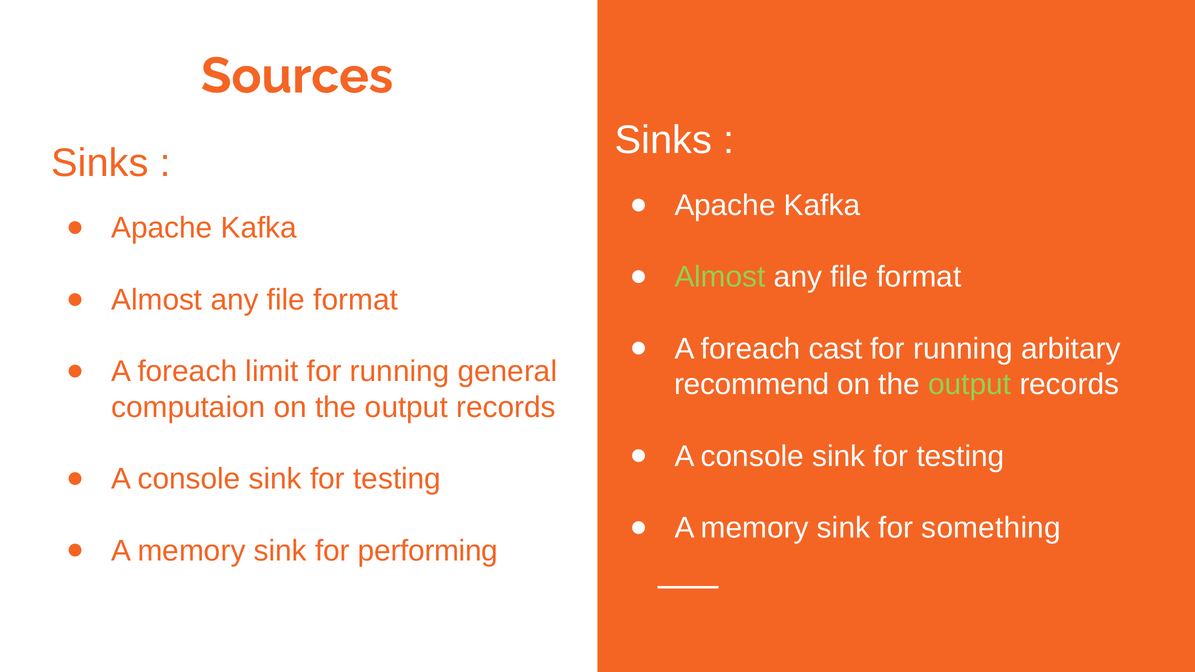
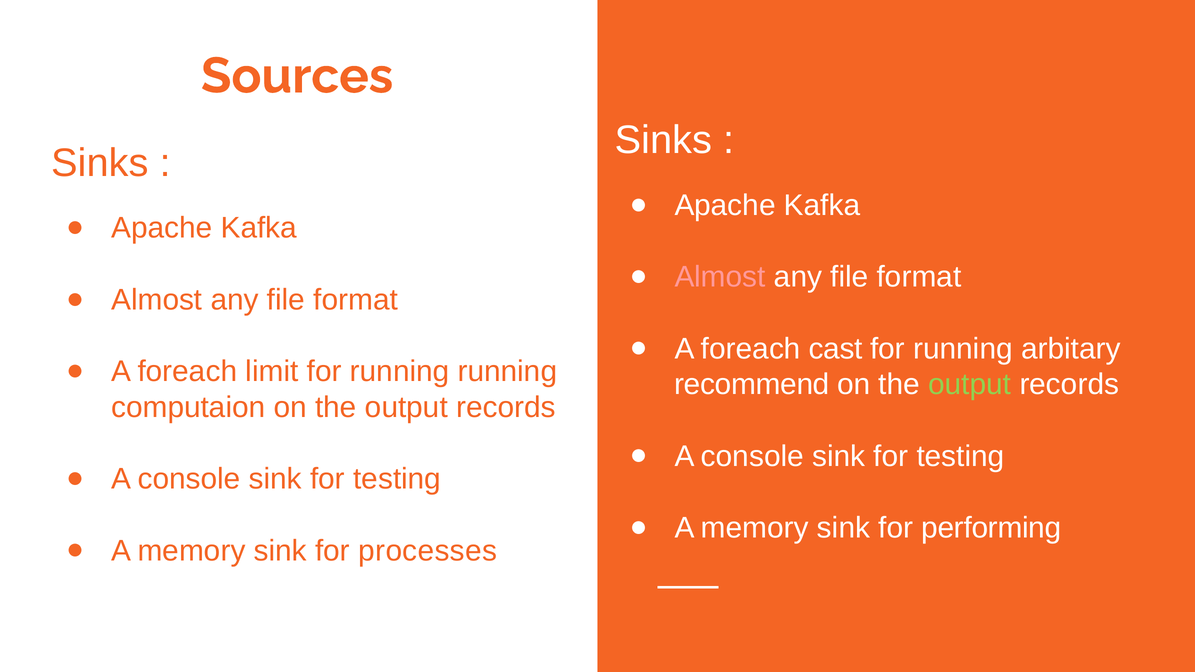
Almost at (720, 277) colour: light green -> pink
running general: general -> running
something: something -> performing
performing: performing -> processes
